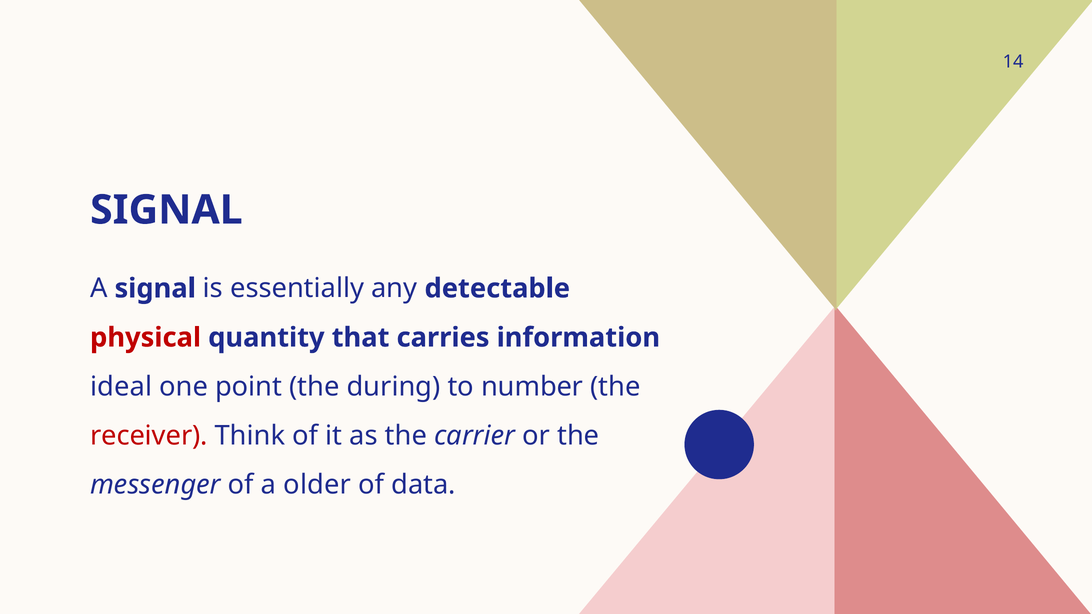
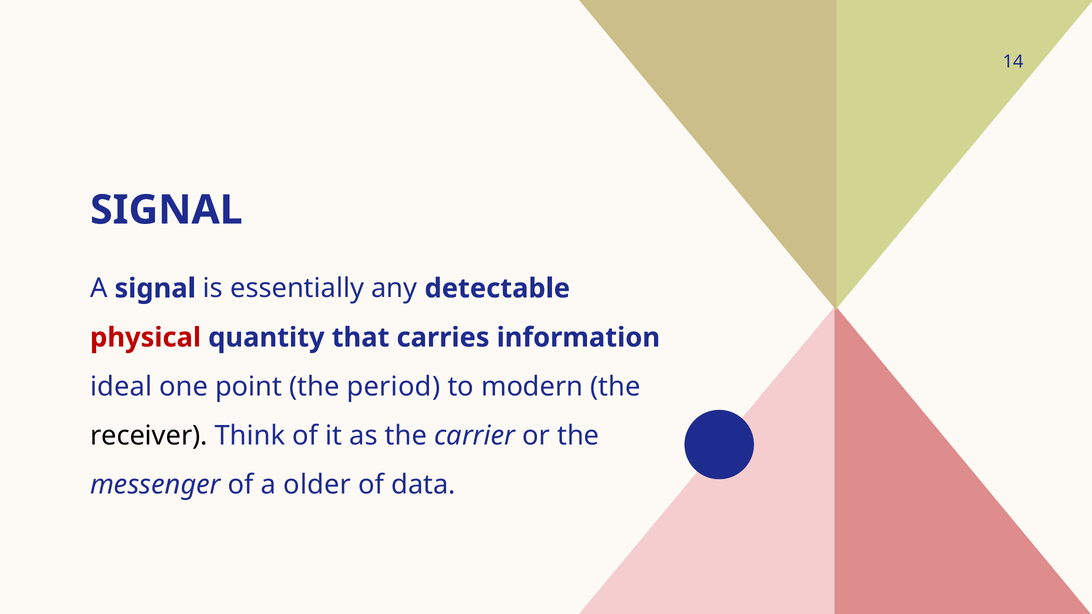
during: during -> period
number: number -> modern
receiver colour: red -> black
